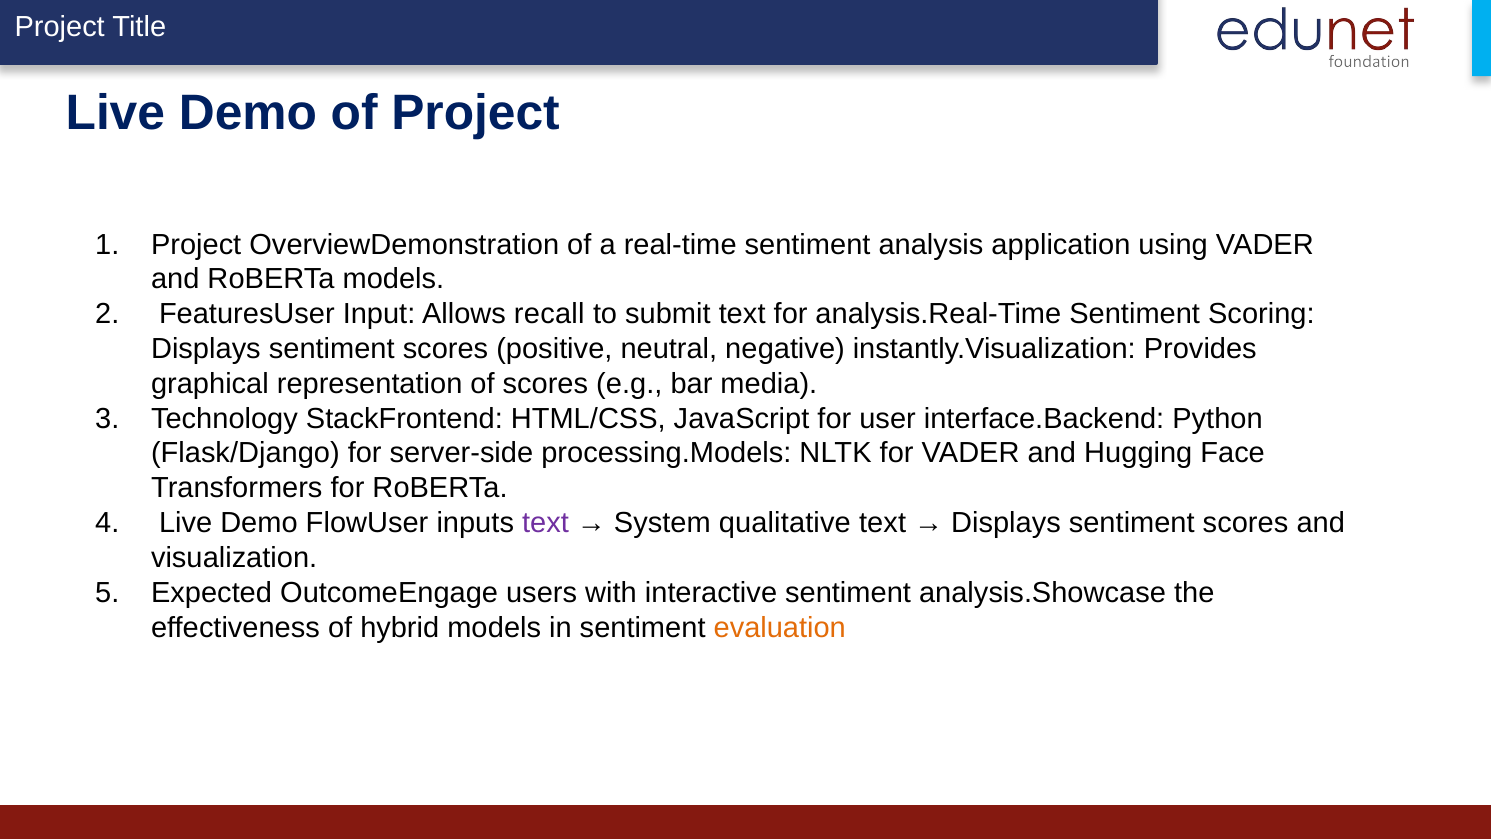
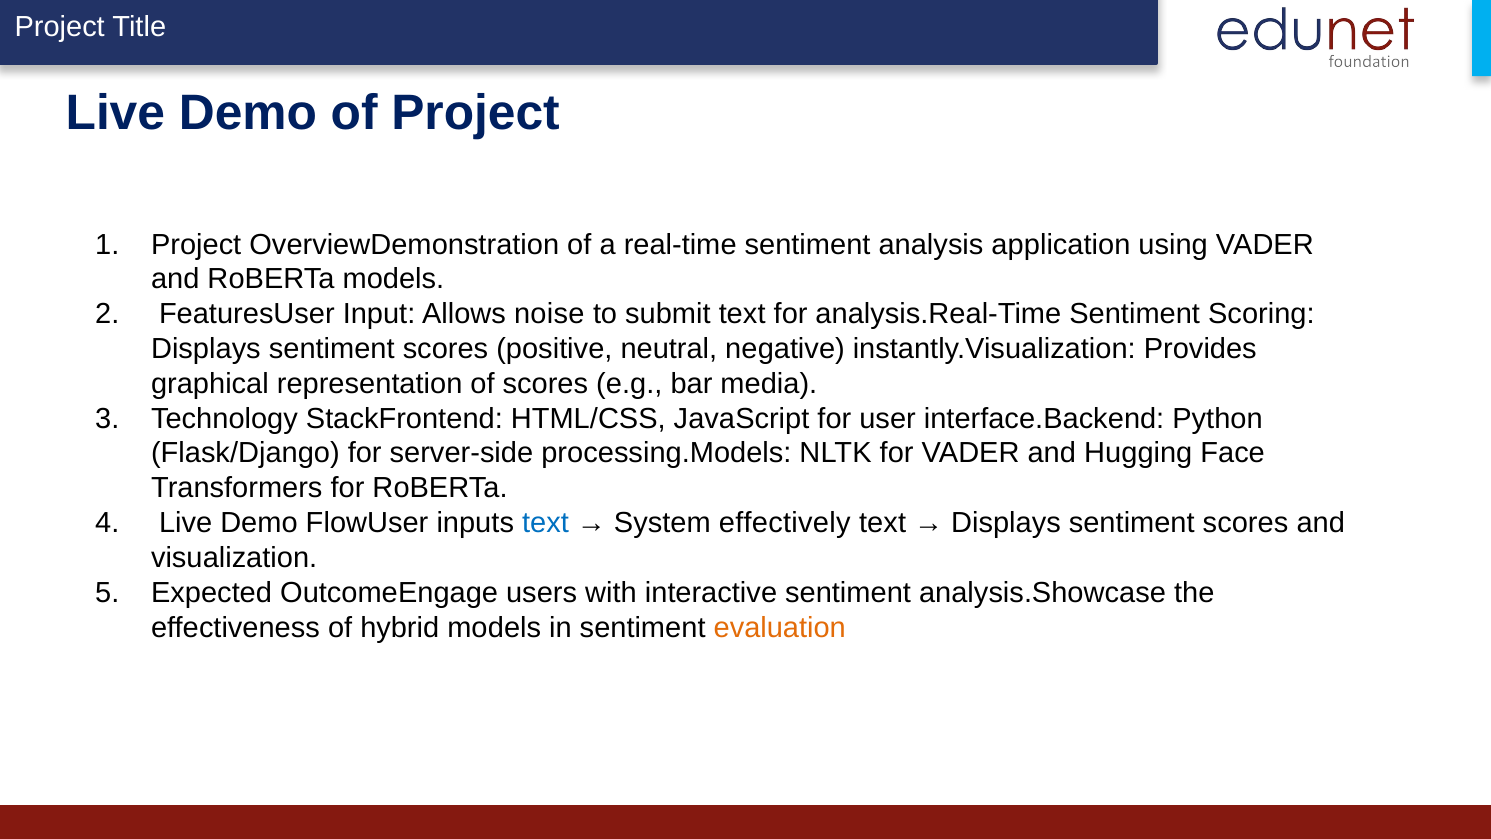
recall: recall -> noise
text at (545, 523) colour: purple -> blue
qualitative: qualitative -> effectively
